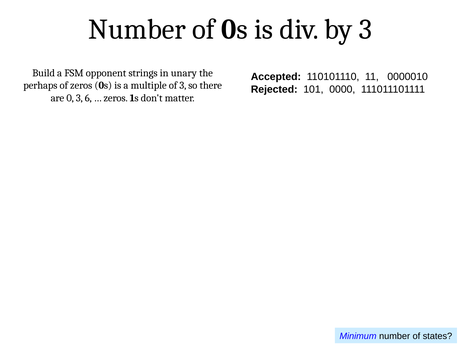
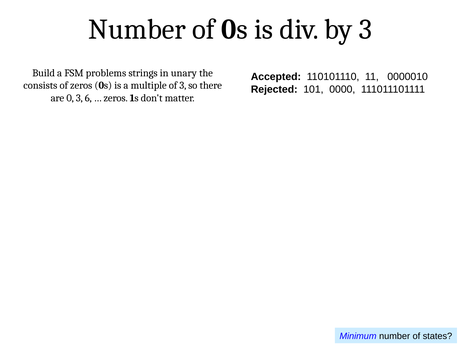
opponent: opponent -> problems
perhaps: perhaps -> consists
